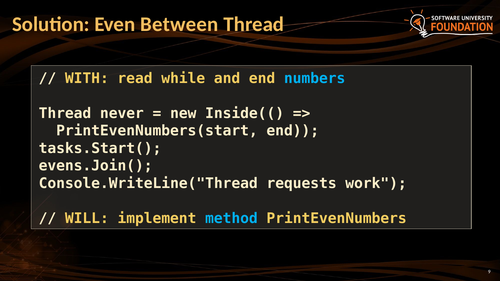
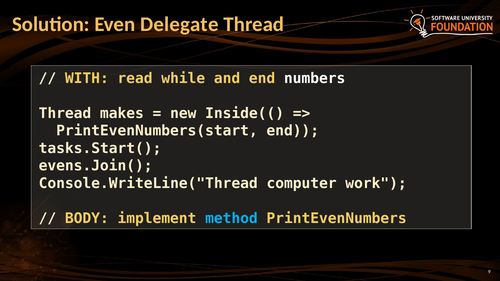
Between: Between -> Delegate
numbers colour: light blue -> white
never: never -> makes
requests: requests -> computer
WILL: WILL -> BODY
